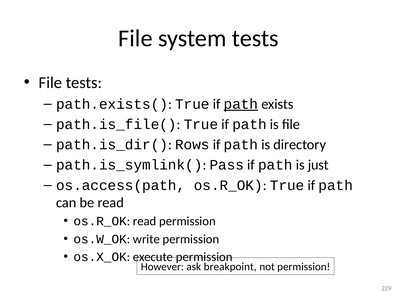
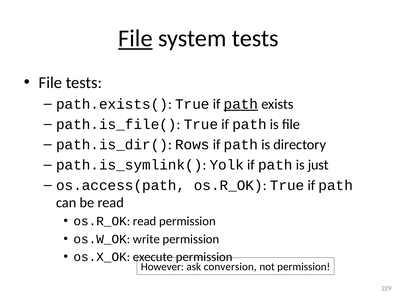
File at (135, 38) underline: none -> present
Pass: Pass -> Yolk
breakpoint: breakpoint -> conversion
